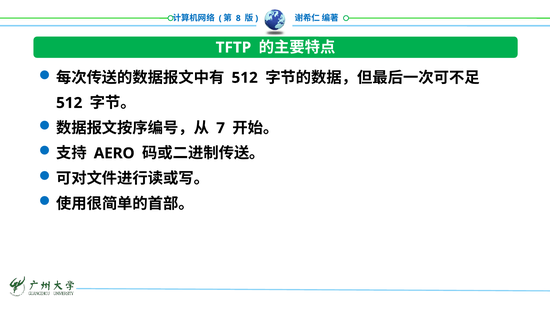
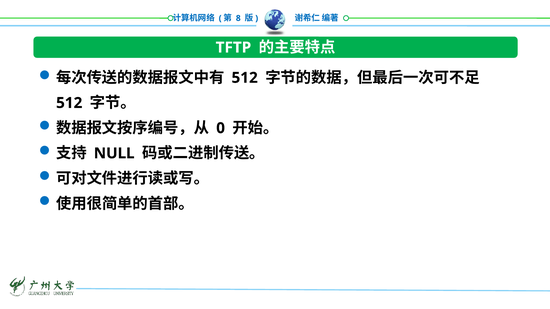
7: 7 -> 0
AERO: AERO -> NULL
